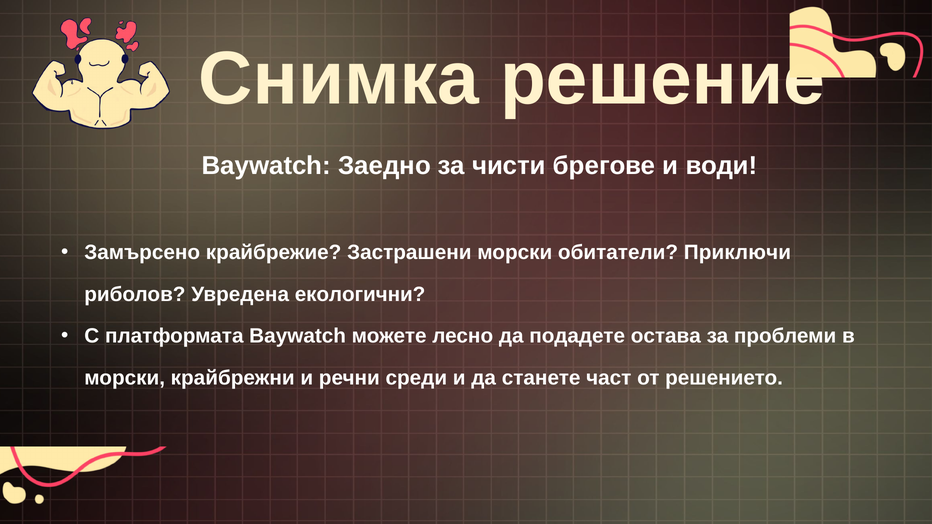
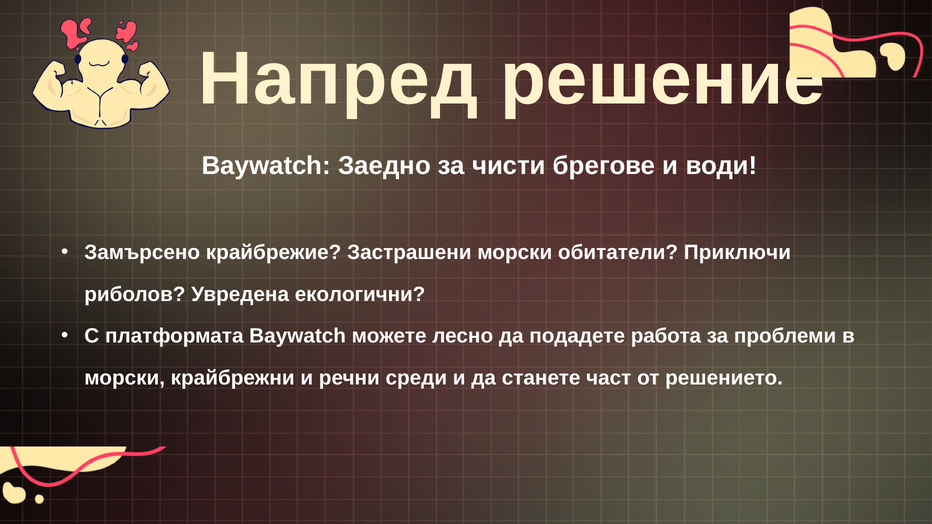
Снимка: Снимка -> Напред
остава: остава -> работа
